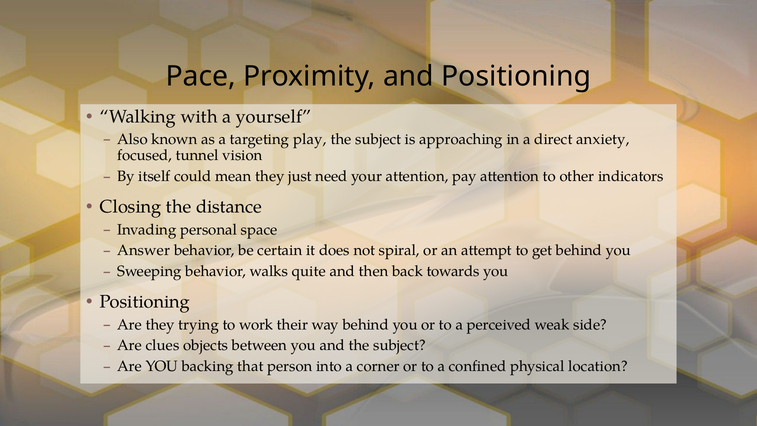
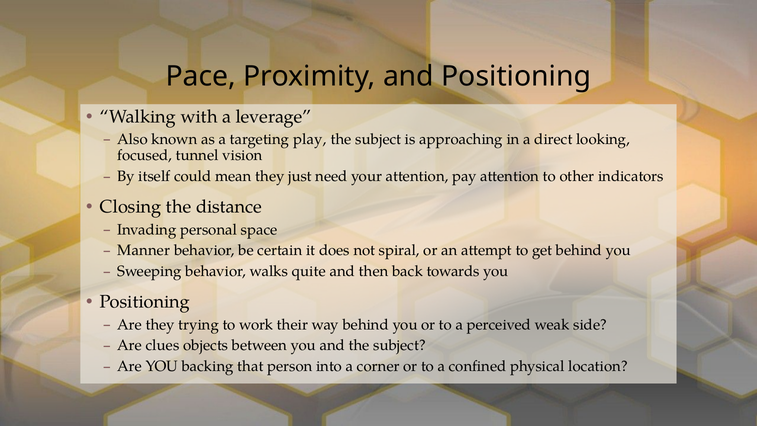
yourself: yourself -> leverage
anxiety: anxiety -> looking
Answer: Answer -> Manner
